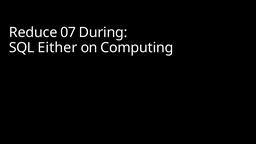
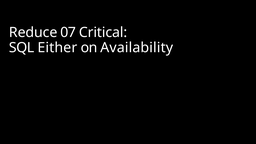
During: During -> Critical
Computing: Computing -> Availability
